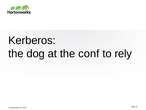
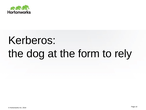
conf: conf -> form
